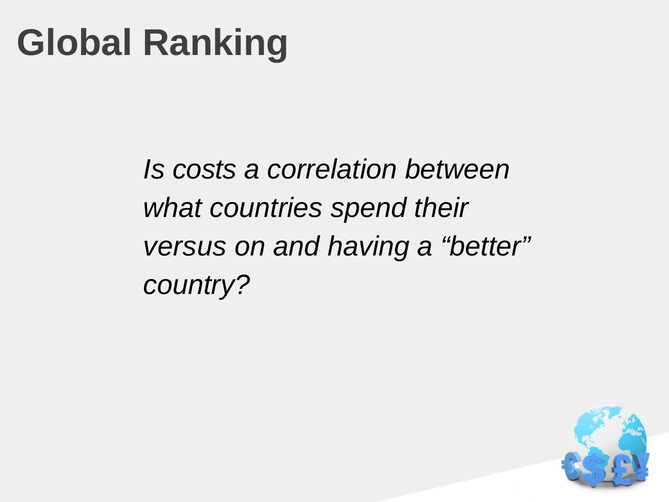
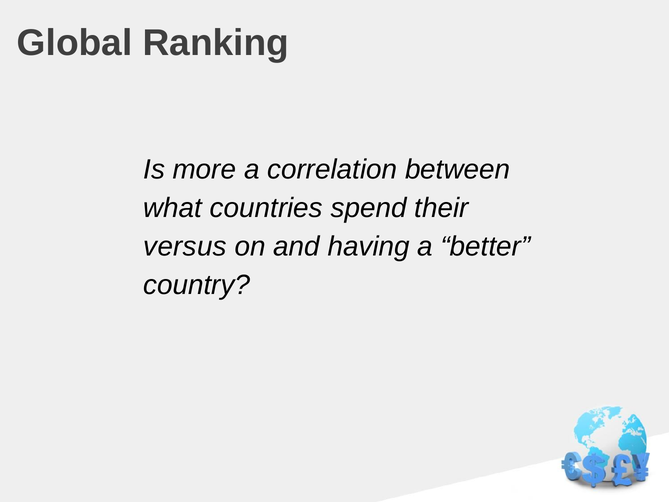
costs: costs -> more
